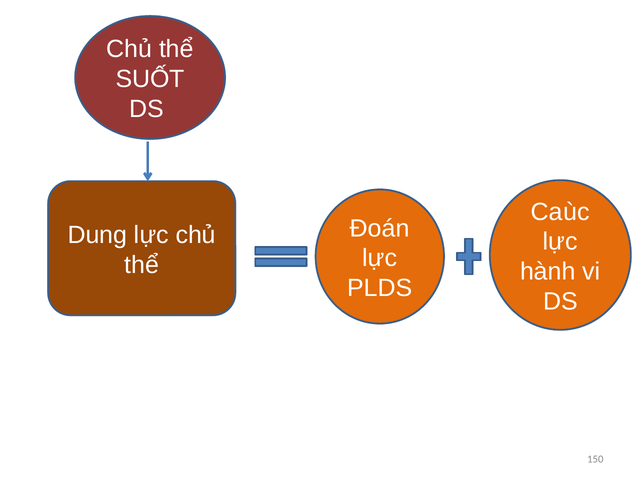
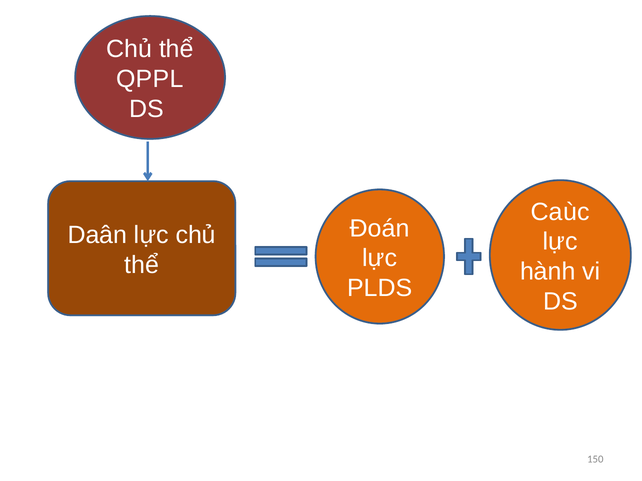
SUỐT: SUỐT -> QPPL
Dung: Dung -> Daân
